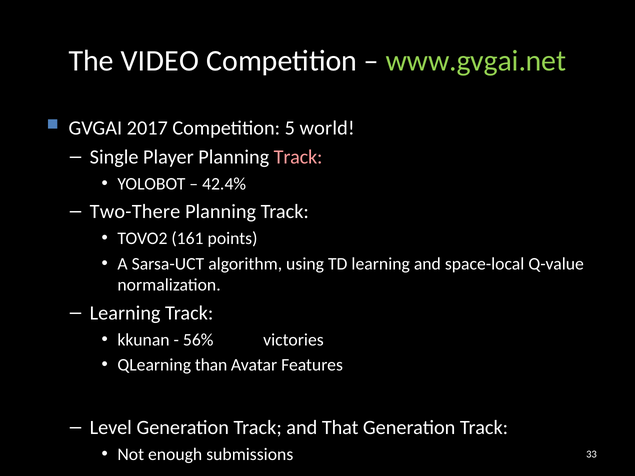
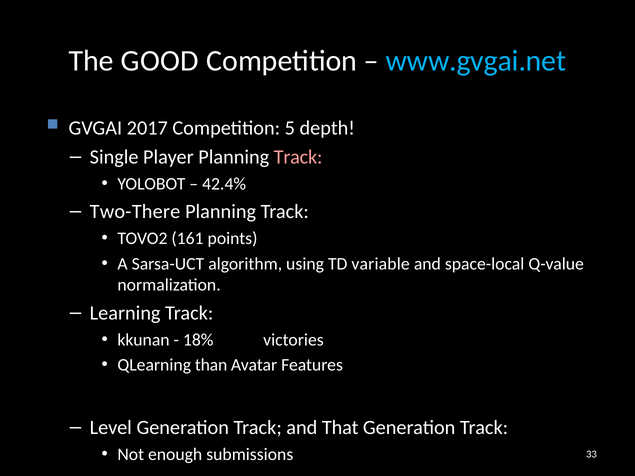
VIDEO: VIDEO -> GOOD
www.gvgai.net colour: light green -> light blue
world: world -> depth
TD learning: learning -> variable
56%: 56% -> 18%
